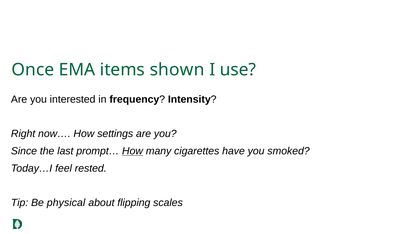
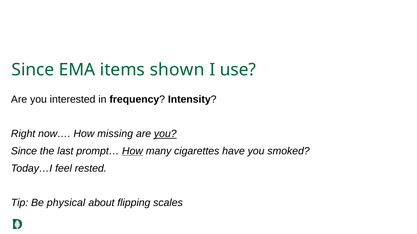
Once at (33, 70): Once -> Since
settings: settings -> missing
you at (165, 134) underline: none -> present
